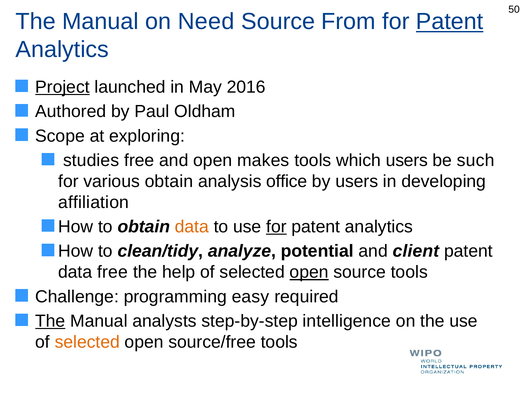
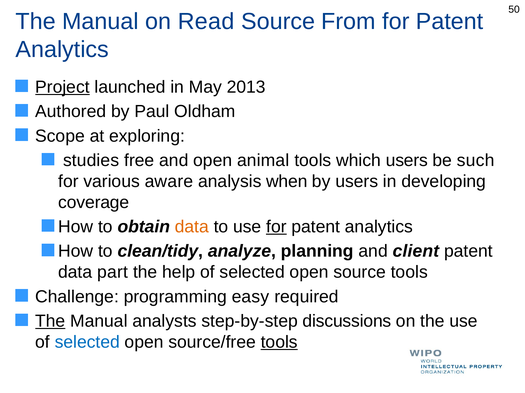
Need: Need -> Read
Patent at (450, 22) underline: present -> none
2016: 2016 -> 2013
makes: makes -> animal
various obtain: obtain -> aware
office: office -> when
affiliation: affiliation -> coverage
potential: potential -> planning
data free: free -> part
open at (309, 273) underline: present -> none
intelligence: intelligence -> discussions
selected at (87, 343) colour: orange -> blue
tools at (279, 343) underline: none -> present
